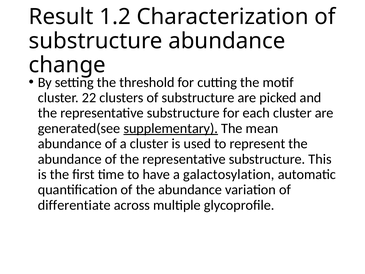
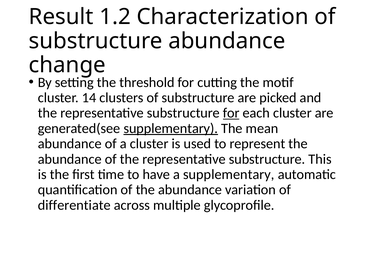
22: 22 -> 14
for at (231, 113) underline: none -> present
a galactosylation: galactosylation -> supplementary
